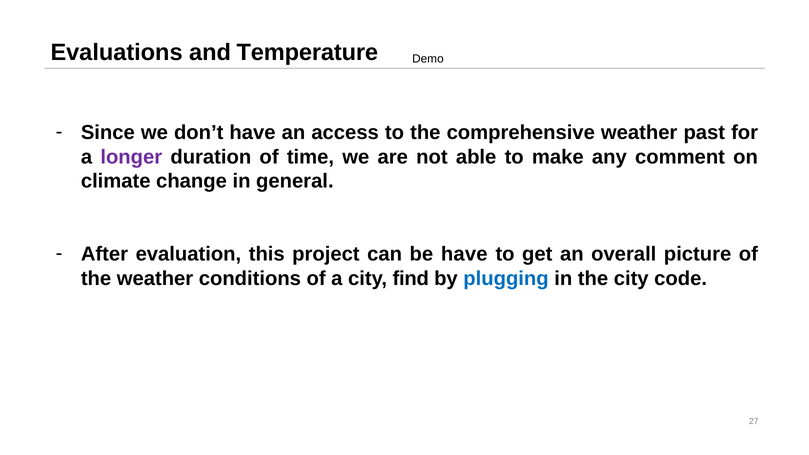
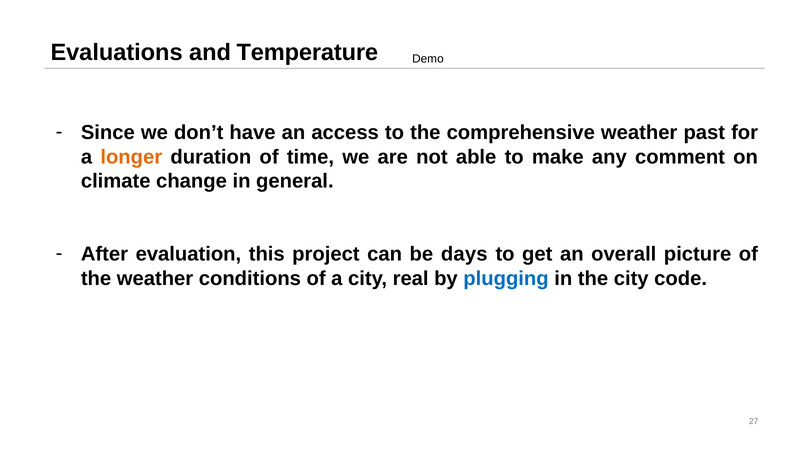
longer colour: purple -> orange
be have: have -> days
find: find -> real
